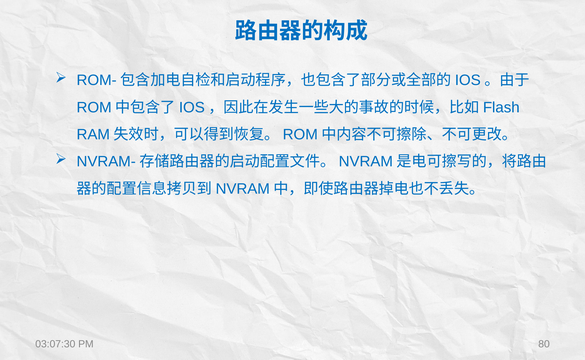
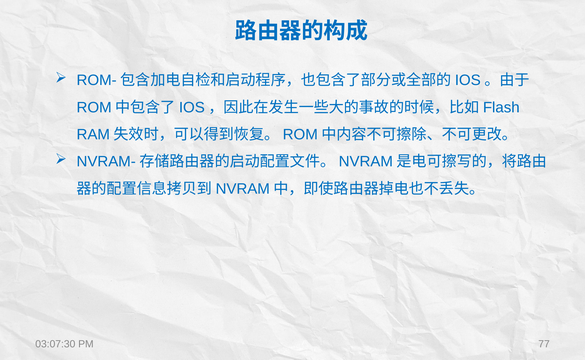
80: 80 -> 77
